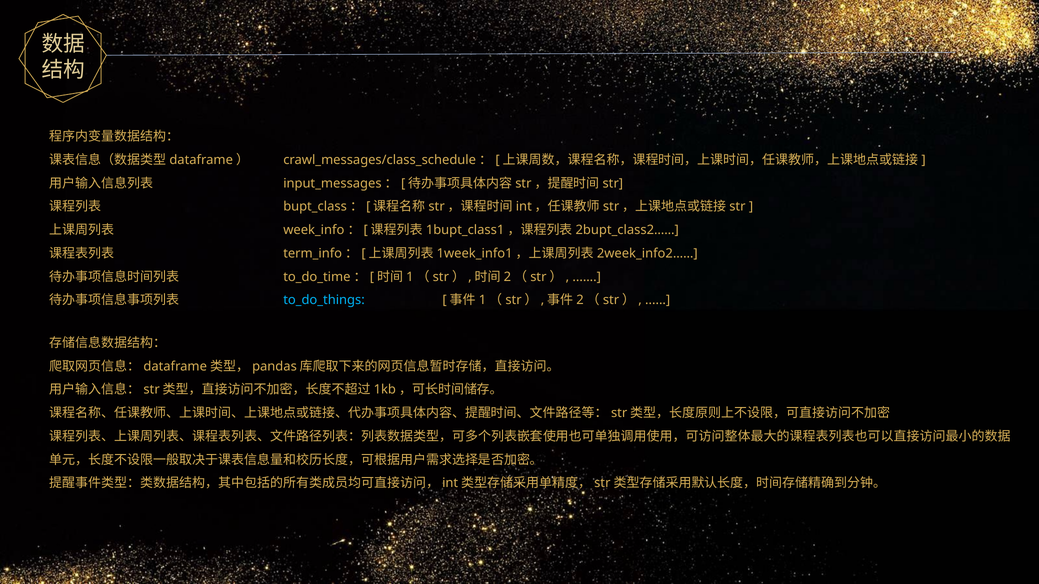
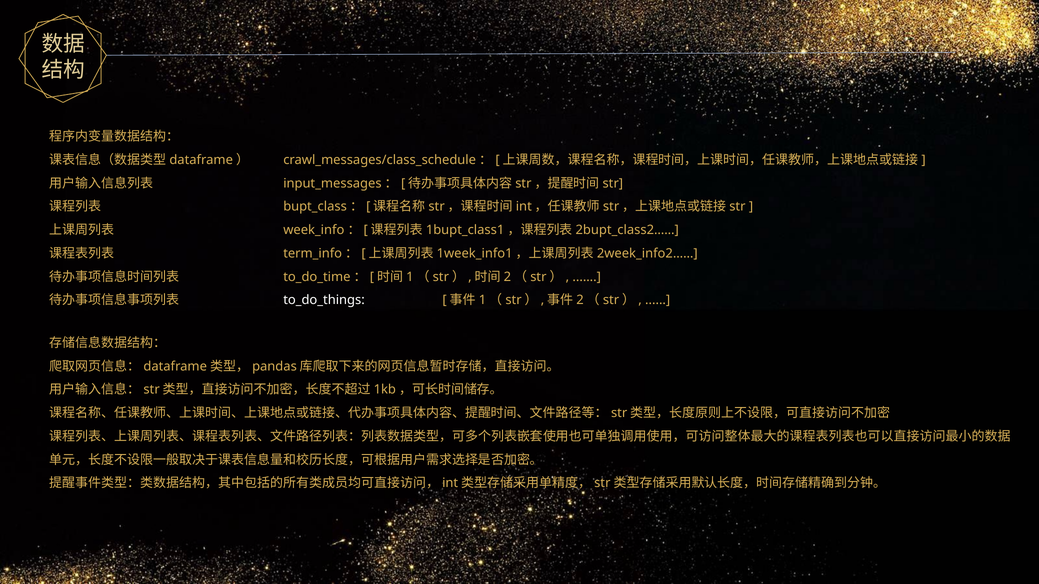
to_do_things colour: light blue -> white
